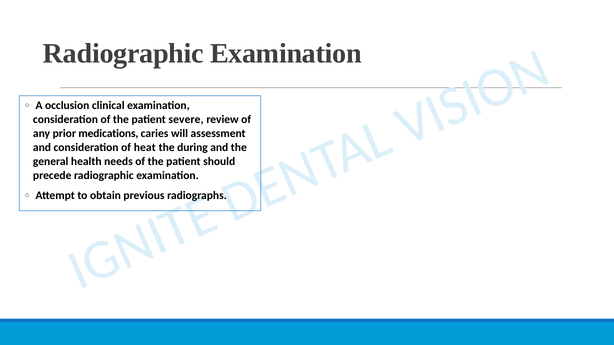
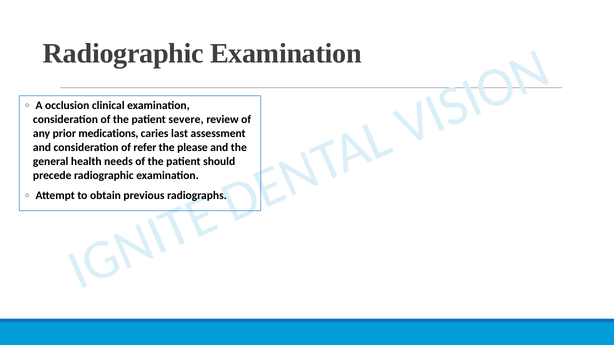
will: will -> last
heat: heat -> refer
during: during -> please
